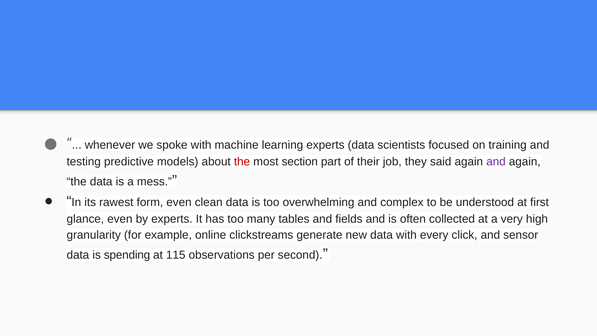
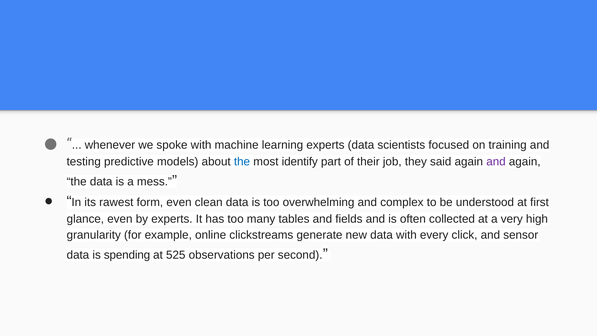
the at (242, 162) colour: red -> blue
section: section -> identify
115: 115 -> 525
